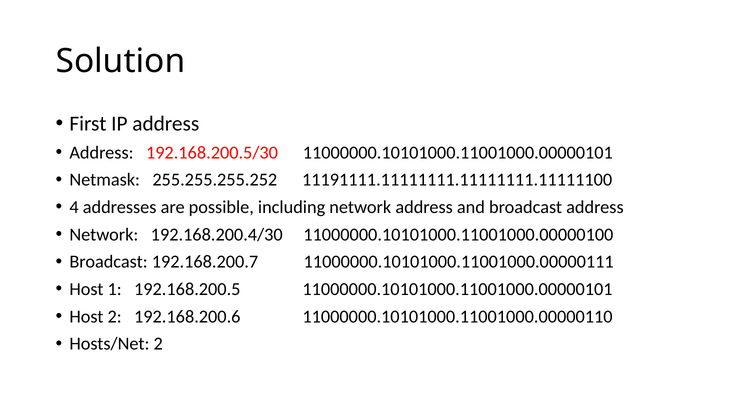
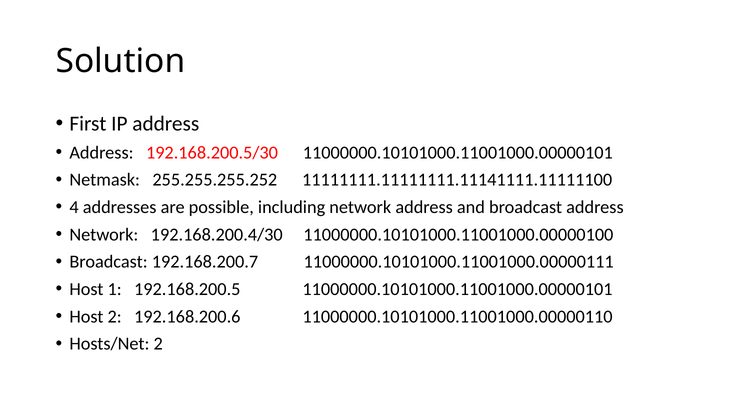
11191111.11111111.11111111.11111100: 11191111.11111111.11111111.11111100 -> 11111111.11111111.11141111.11111100
